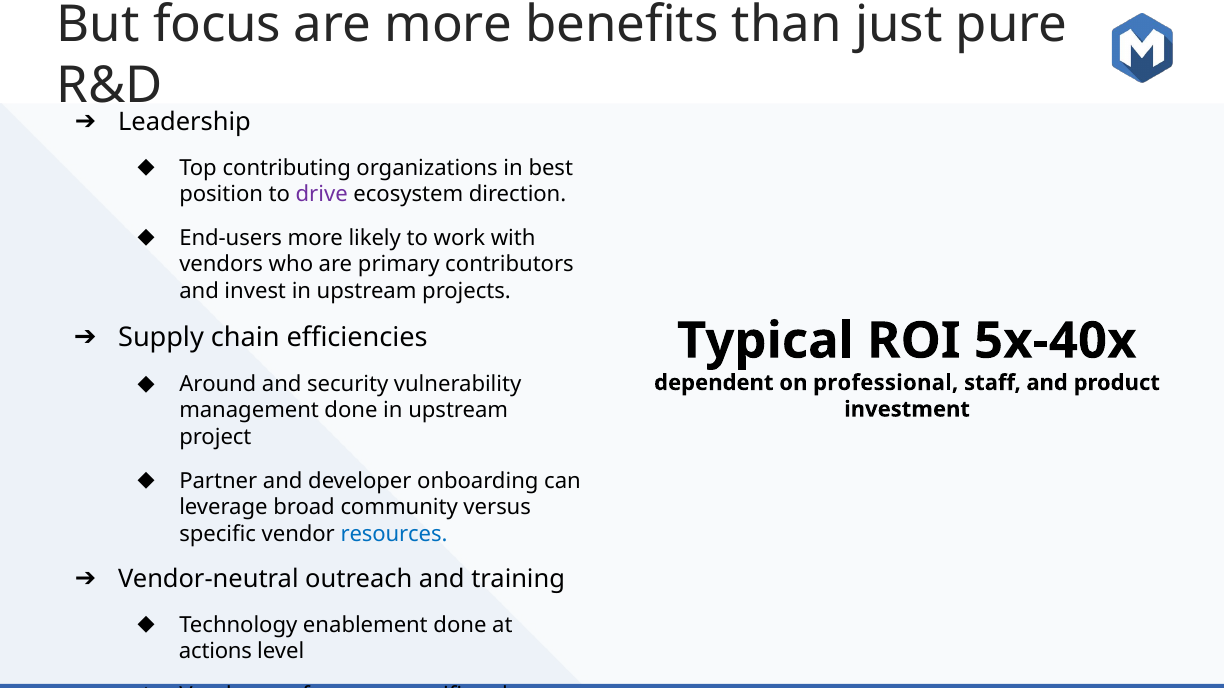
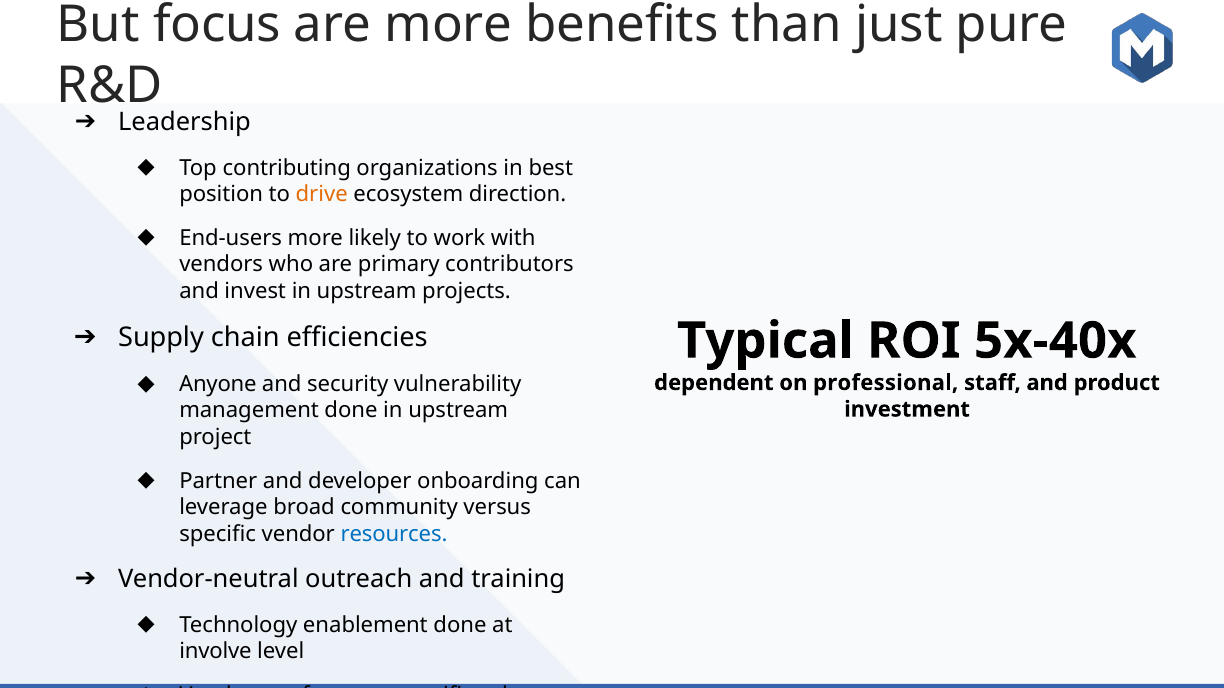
drive colour: purple -> orange
Around: Around -> Anyone
actions: actions -> involve
